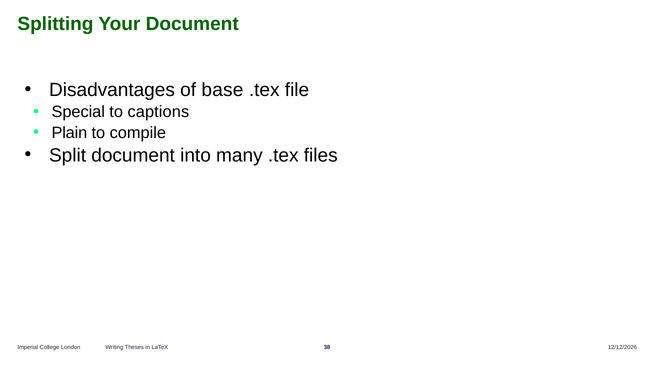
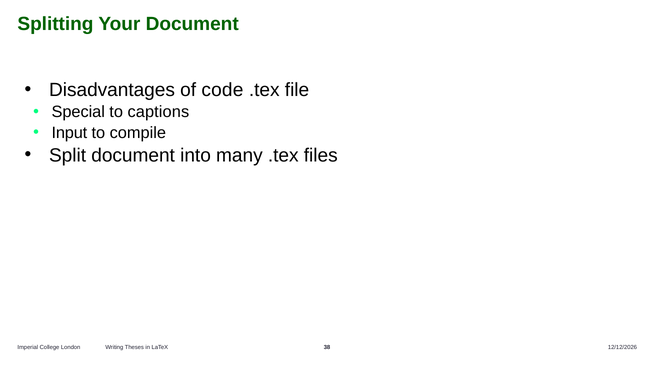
base: base -> code
Plain: Plain -> Input
